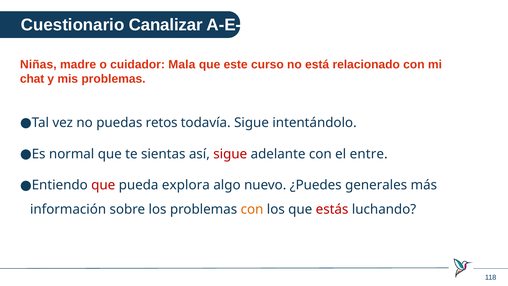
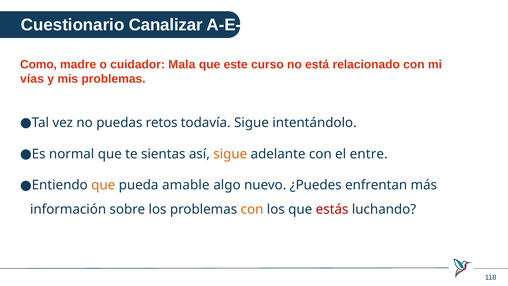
Niñas: Niñas -> Como
chat: chat -> vías
sigue at (230, 154) colour: red -> orange
que at (103, 185) colour: red -> orange
explora: explora -> amable
generales: generales -> enfrentan
